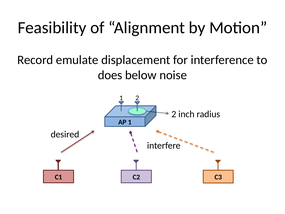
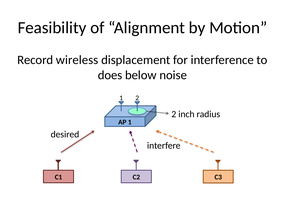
emulate: emulate -> wireless
